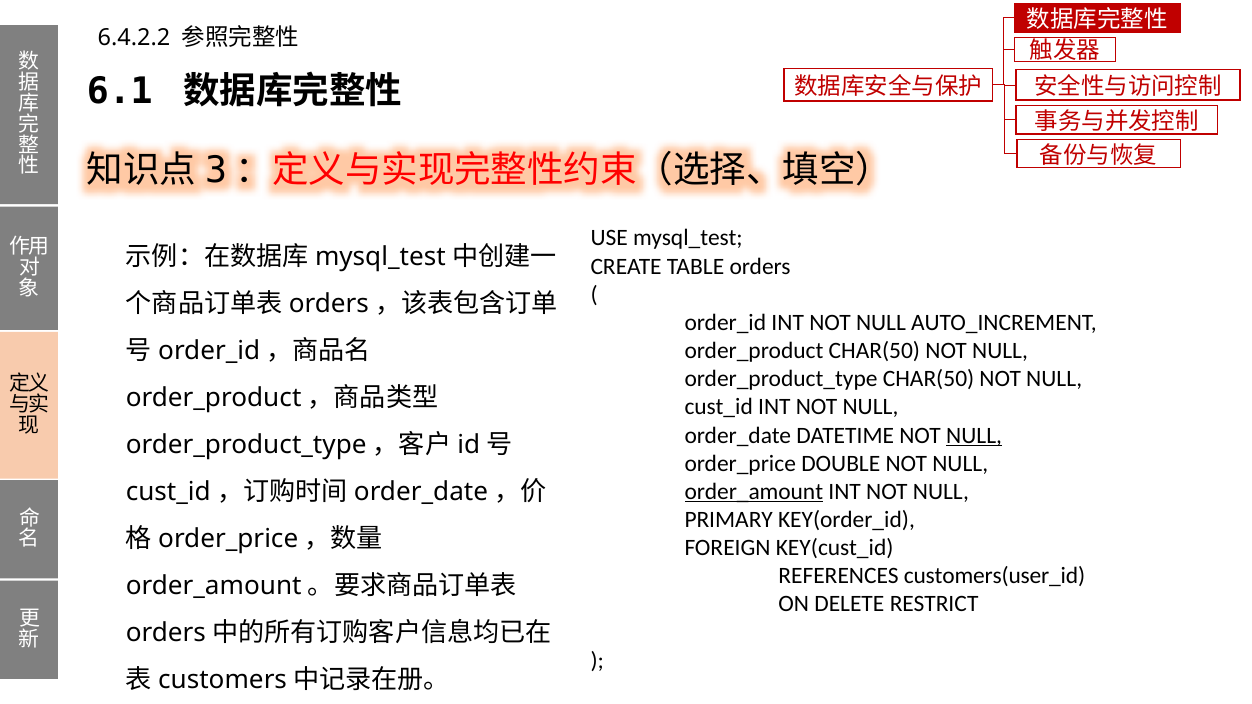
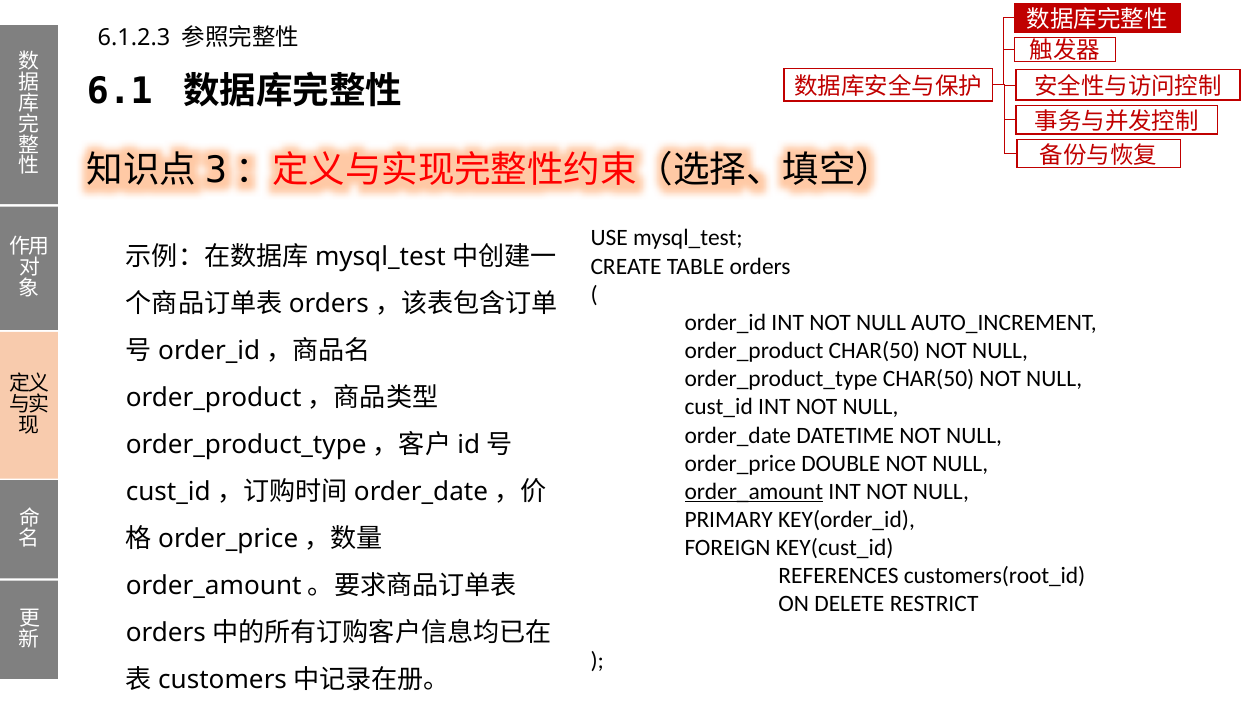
6.4.2.2: 6.4.2.2 -> 6.1.2.3
NULL at (974, 435) underline: present -> none
customers(user_id: customers(user_id -> customers(root_id
